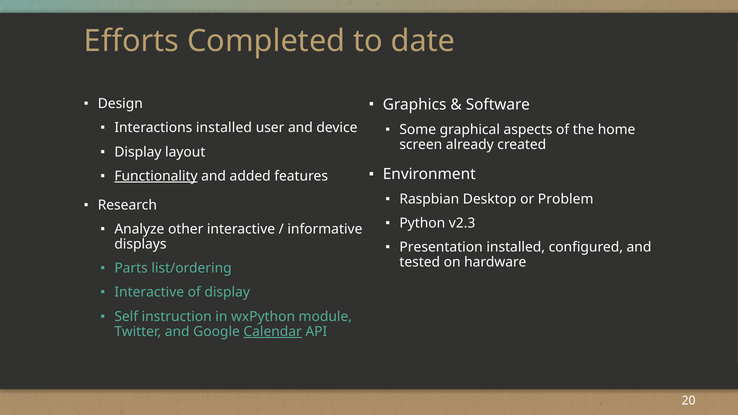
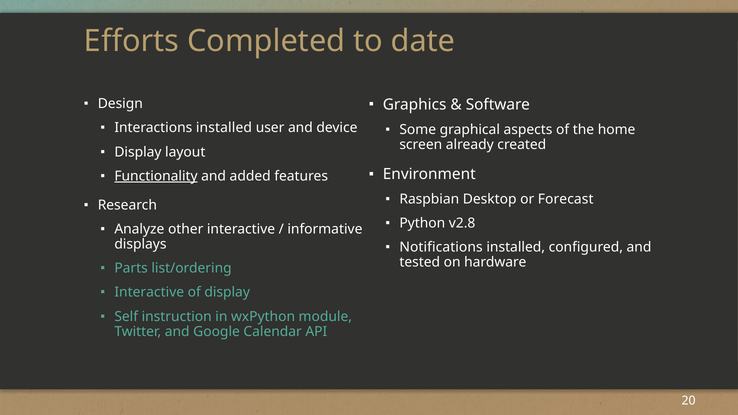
Problem: Problem -> Forecast
v2.3: v2.3 -> v2.8
Presentation: Presentation -> Notifications
Calendar underline: present -> none
